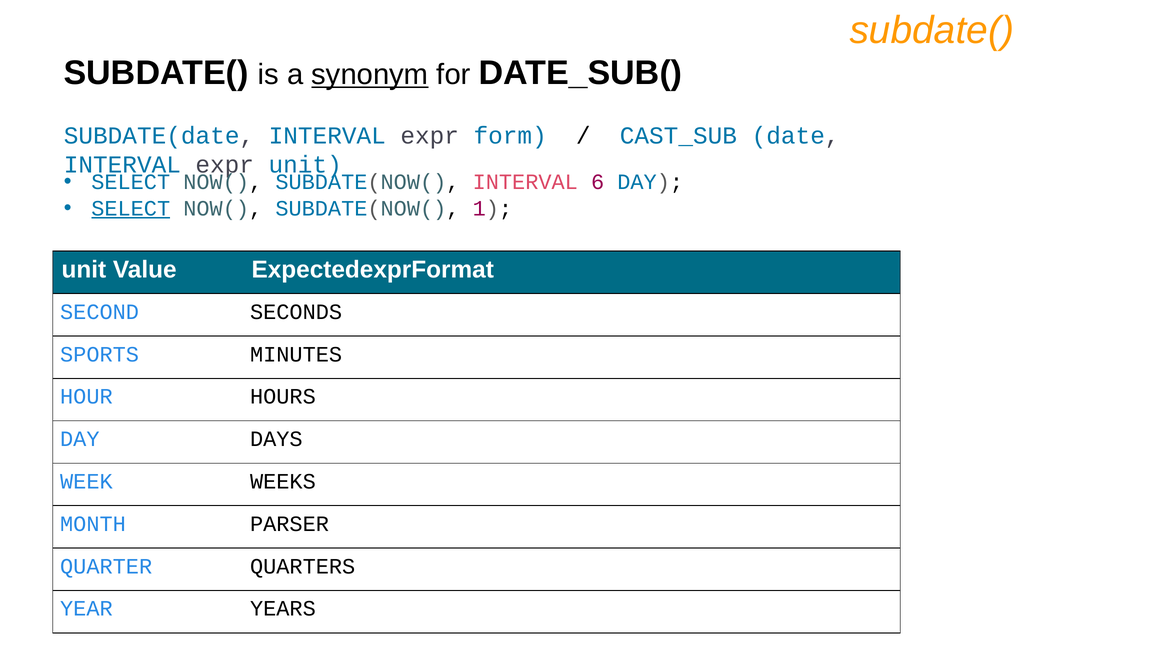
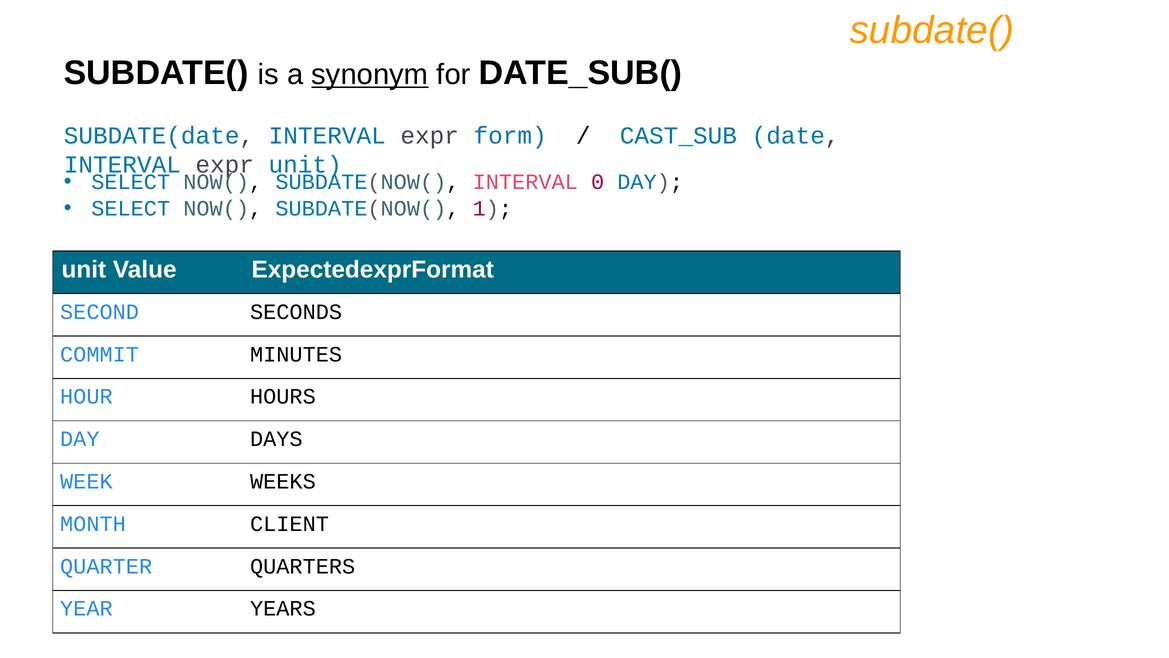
6: 6 -> 0
SELECT at (131, 208) underline: present -> none
SPORTS: SPORTS -> COMMIT
PARSER: PARSER -> CLIENT
